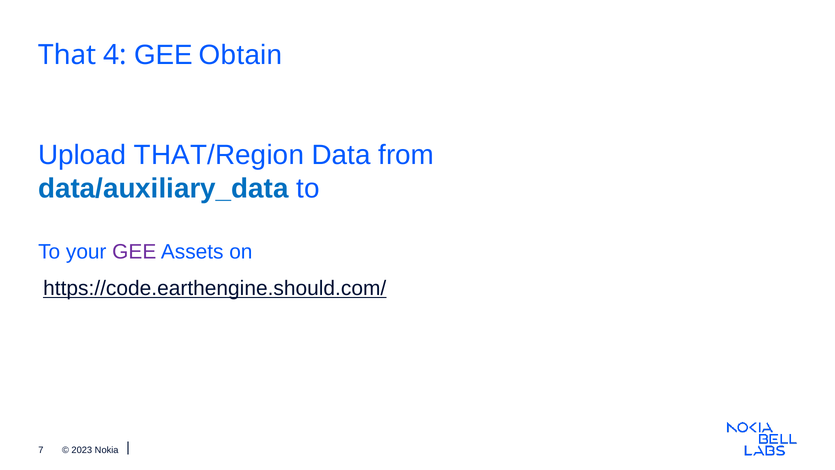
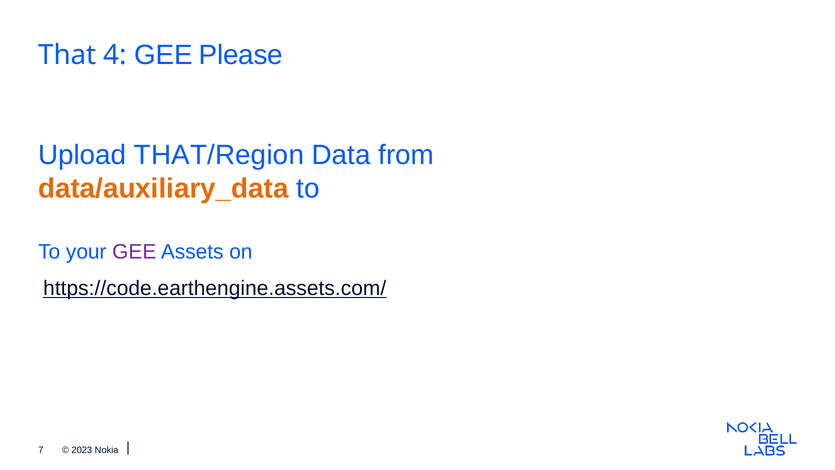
Obtain: Obtain -> Please
data/auxiliary_data colour: blue -> orange
https://code.earthengine.should.com/: https://code.earthengine.should.com/ -> https://code.earthengine.assets.com/
